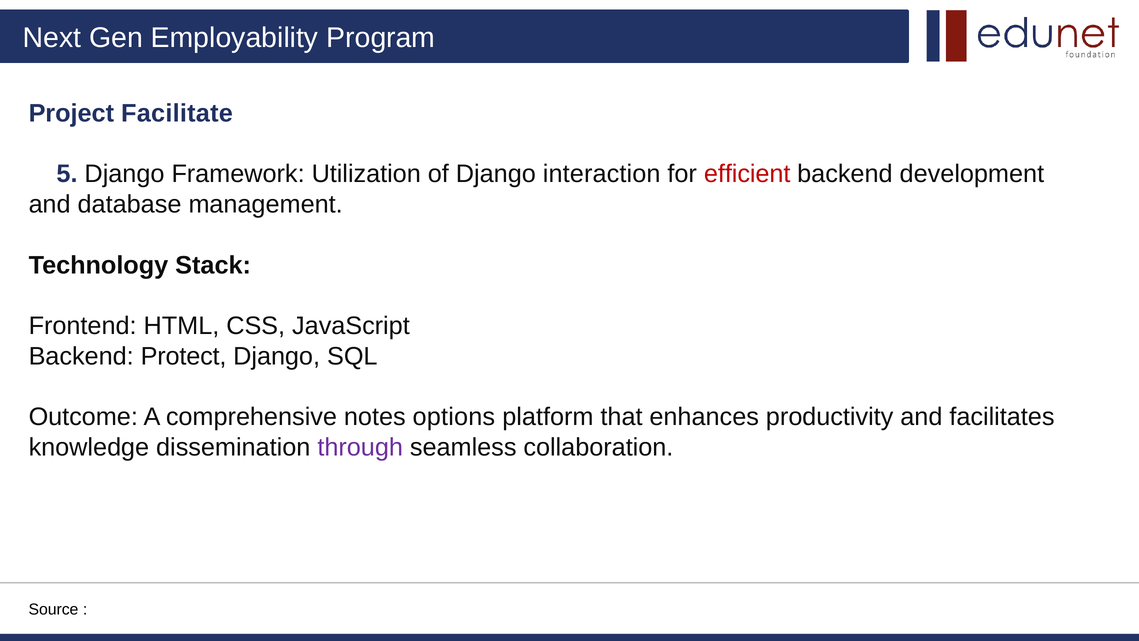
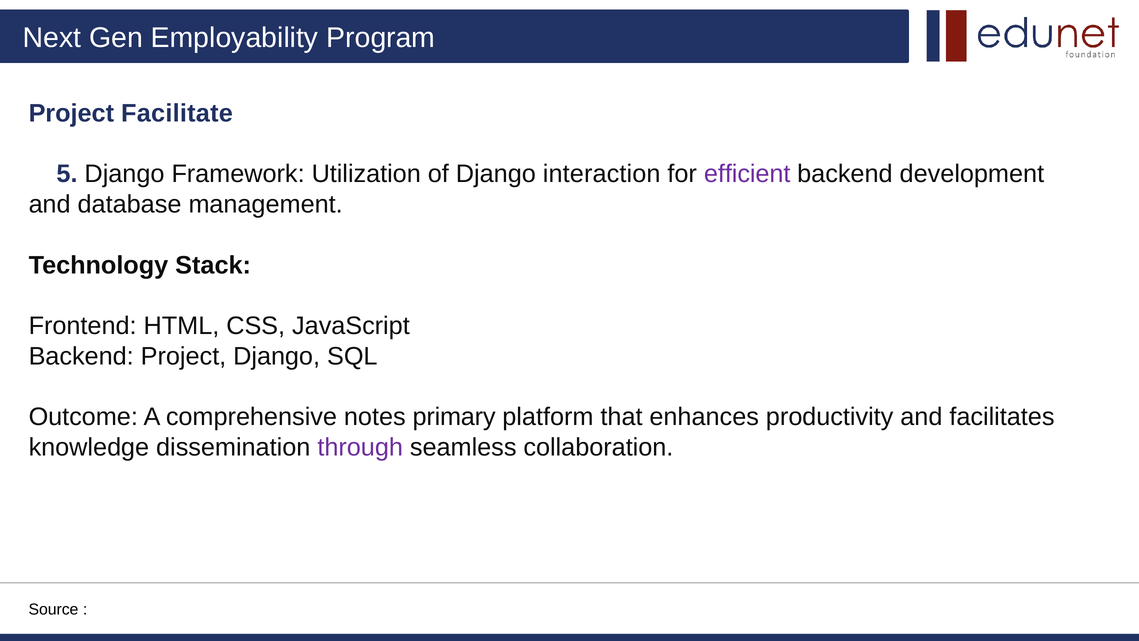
efficient colour: red -> purple
Backend Protect: Protect -> Project
options: options -> primary
